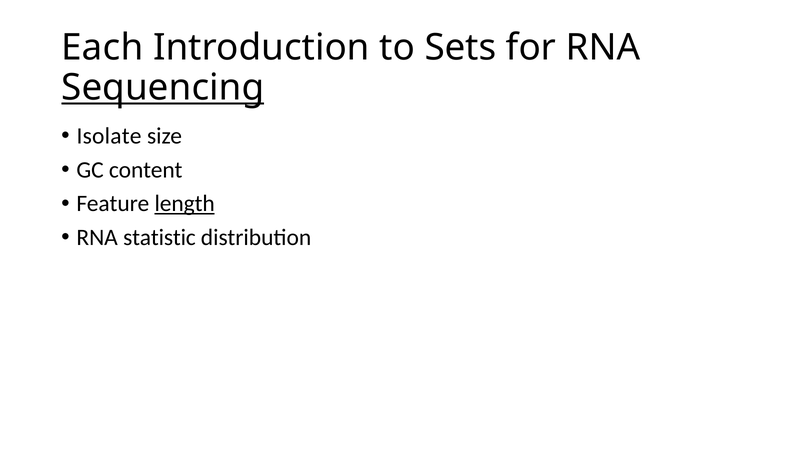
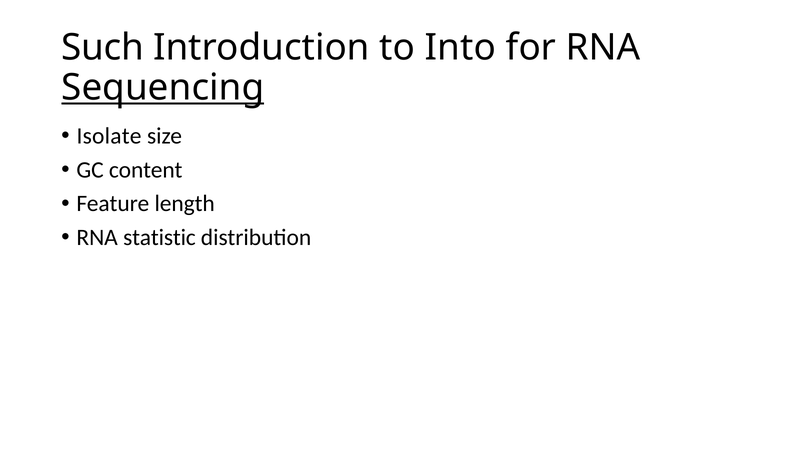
Each: Each -> Such
Sets: Sets -> Into
length underline: present -> none
